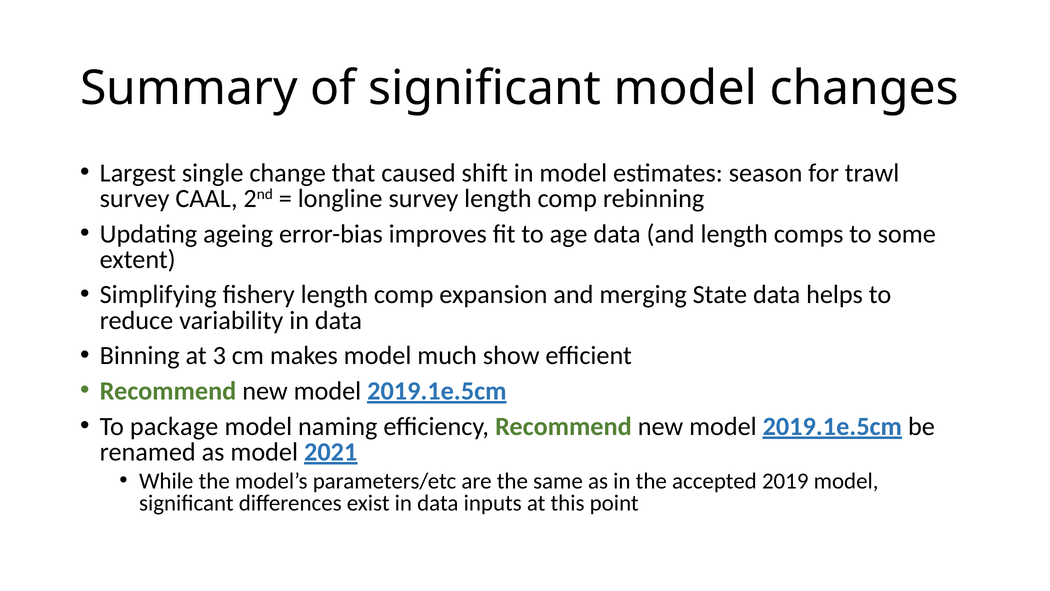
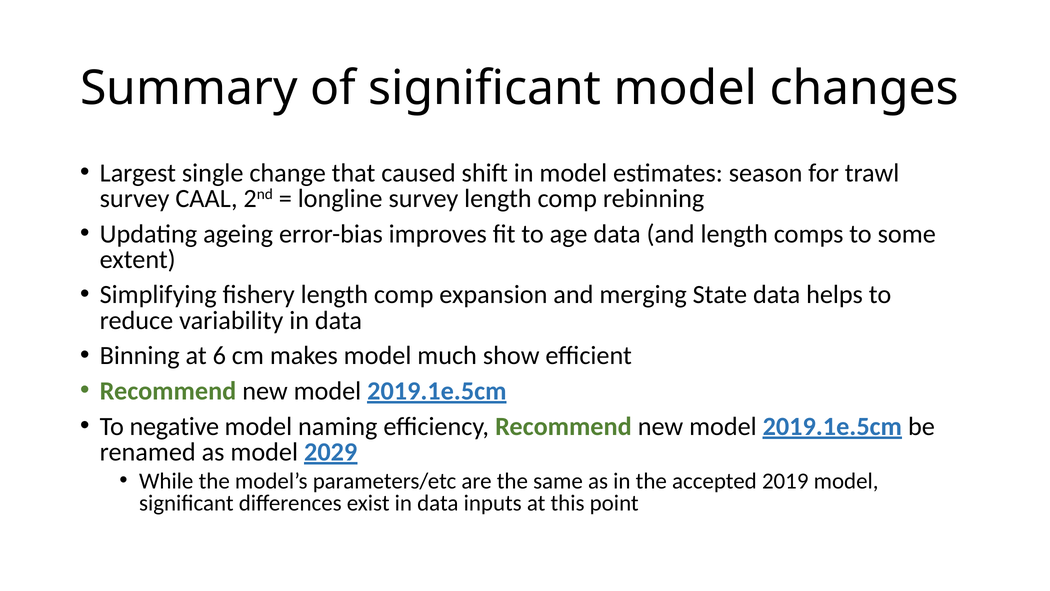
3: 3 -> 6
package: package -> negative
2021: 2021 -> 2029
